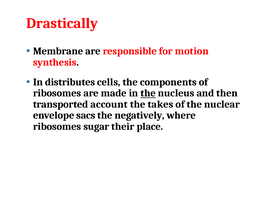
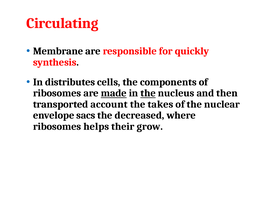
Drastically: Drastically -> Circulating
motion: motion -> quickly
made underline: none -> present
negatively: negatively -> decreased
sugar: sugar -> helps
place: place -> grow
